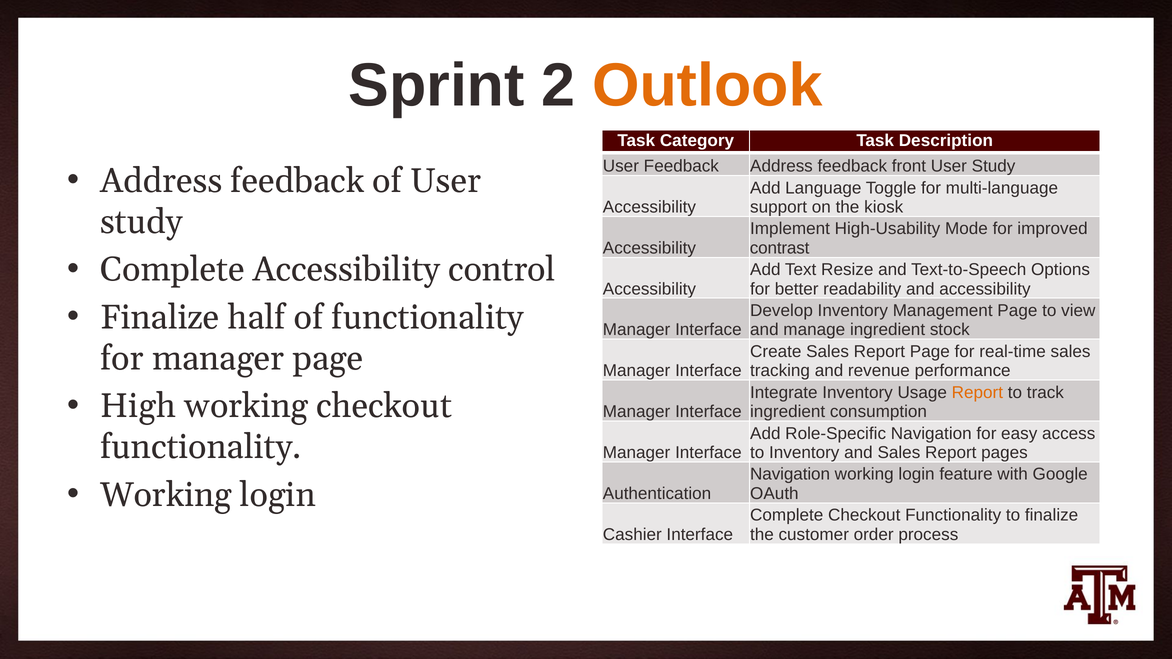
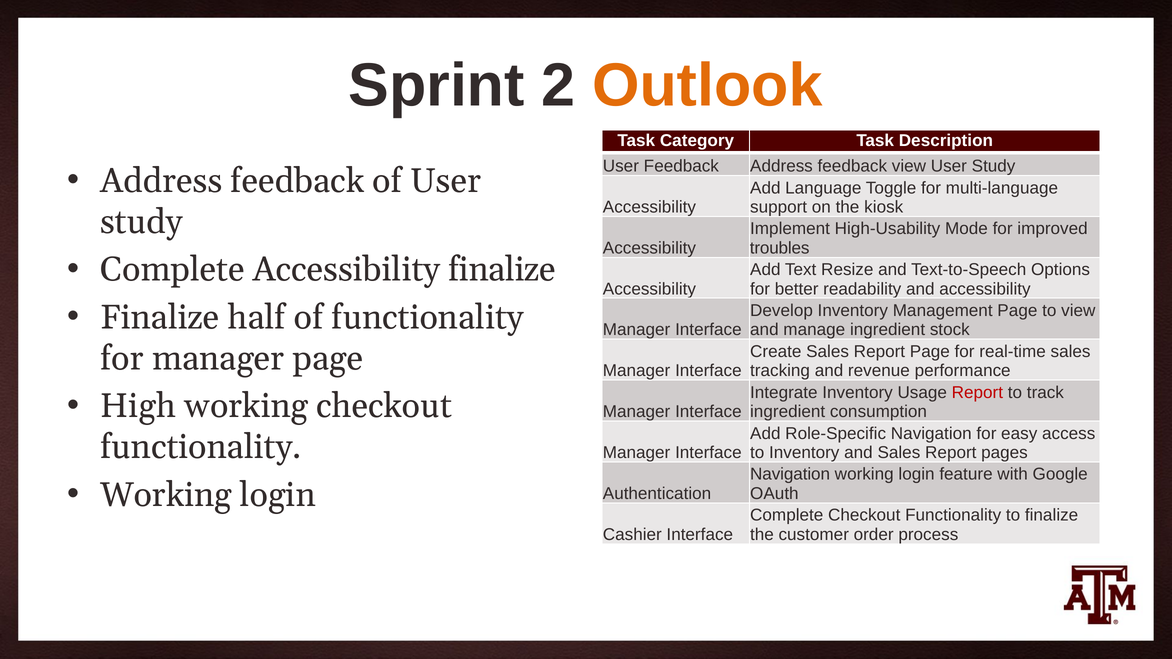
feedback front: front -> view
contrast: contrast -> troubles
Accessibility control: control -> finalize
Report at (977, 393) colour: orange -> red
